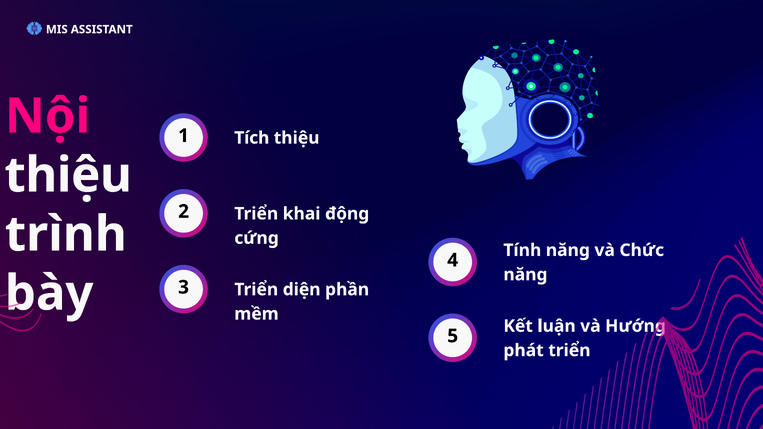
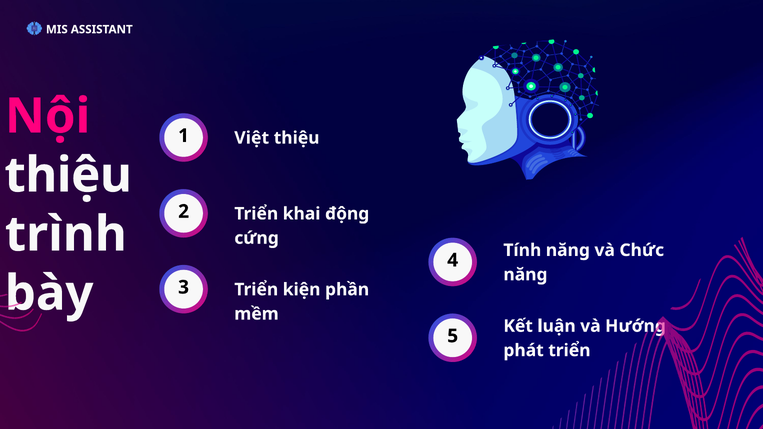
Tích: Tích -> Việt
diện: diện -> kiện
